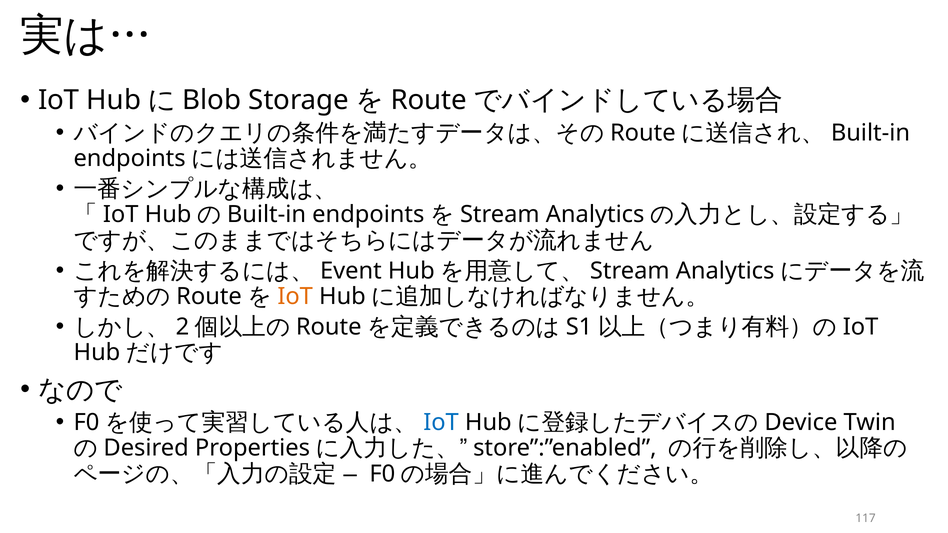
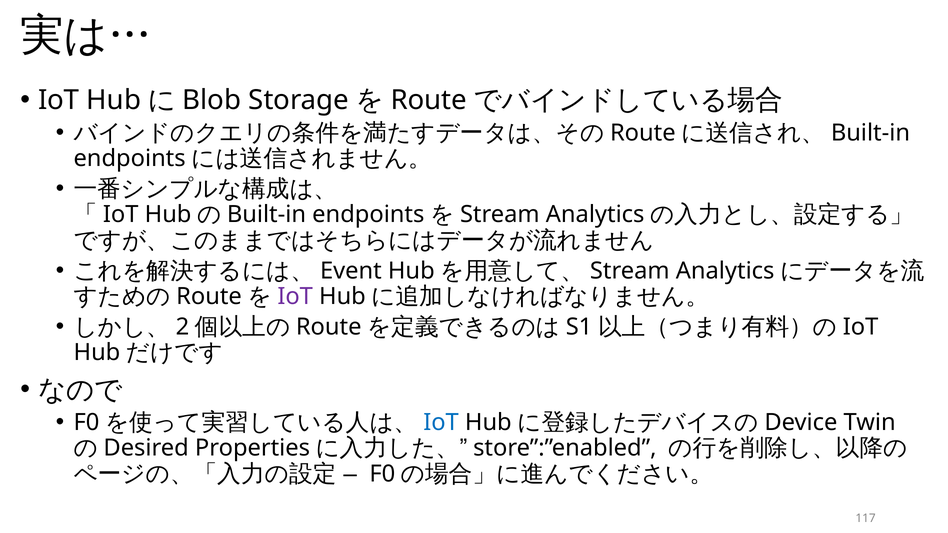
IoT at (295, 296) colour: orange -> purple
